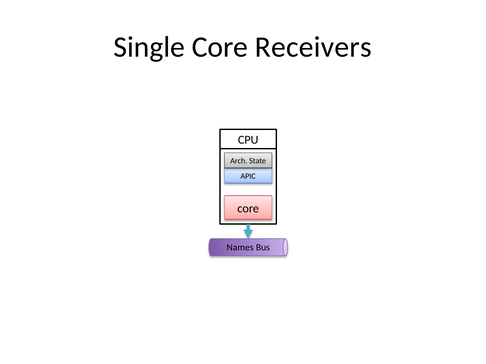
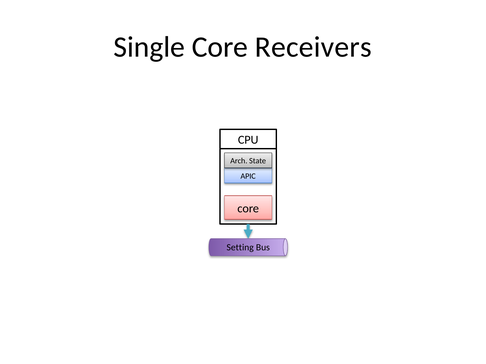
Names: Names -> Setting
